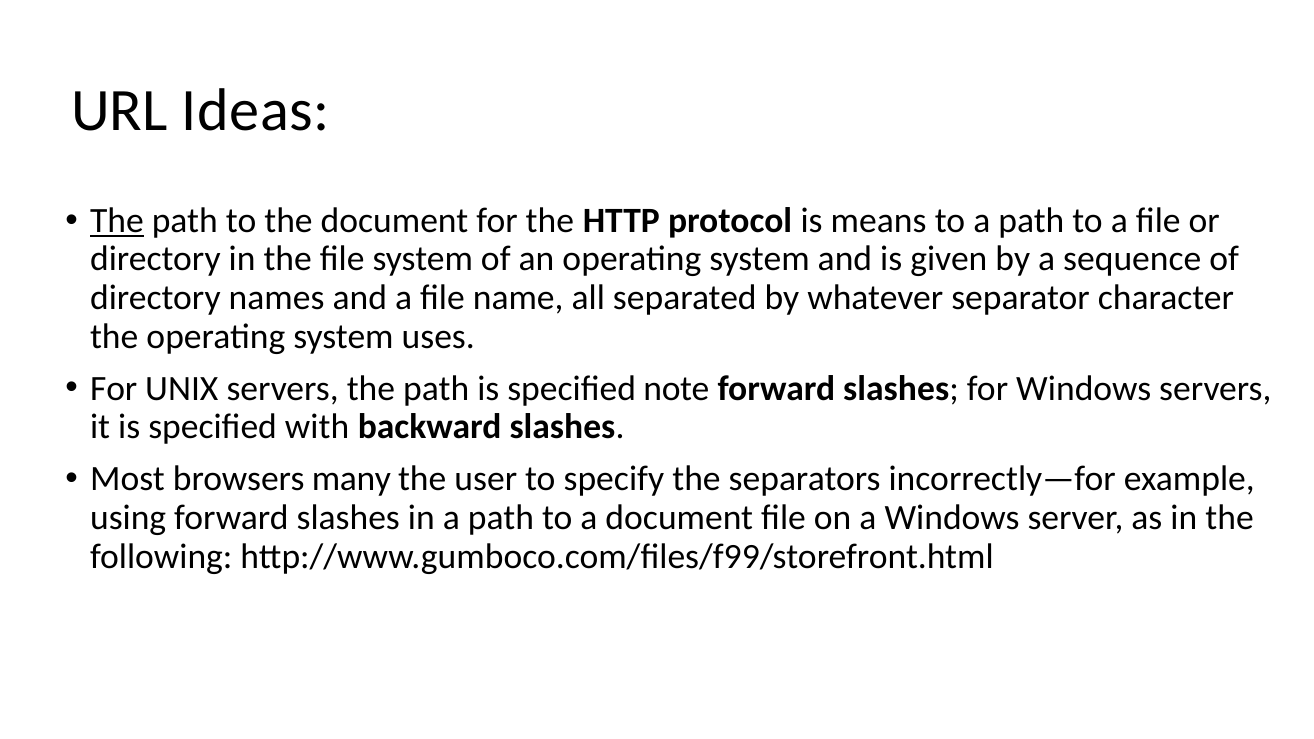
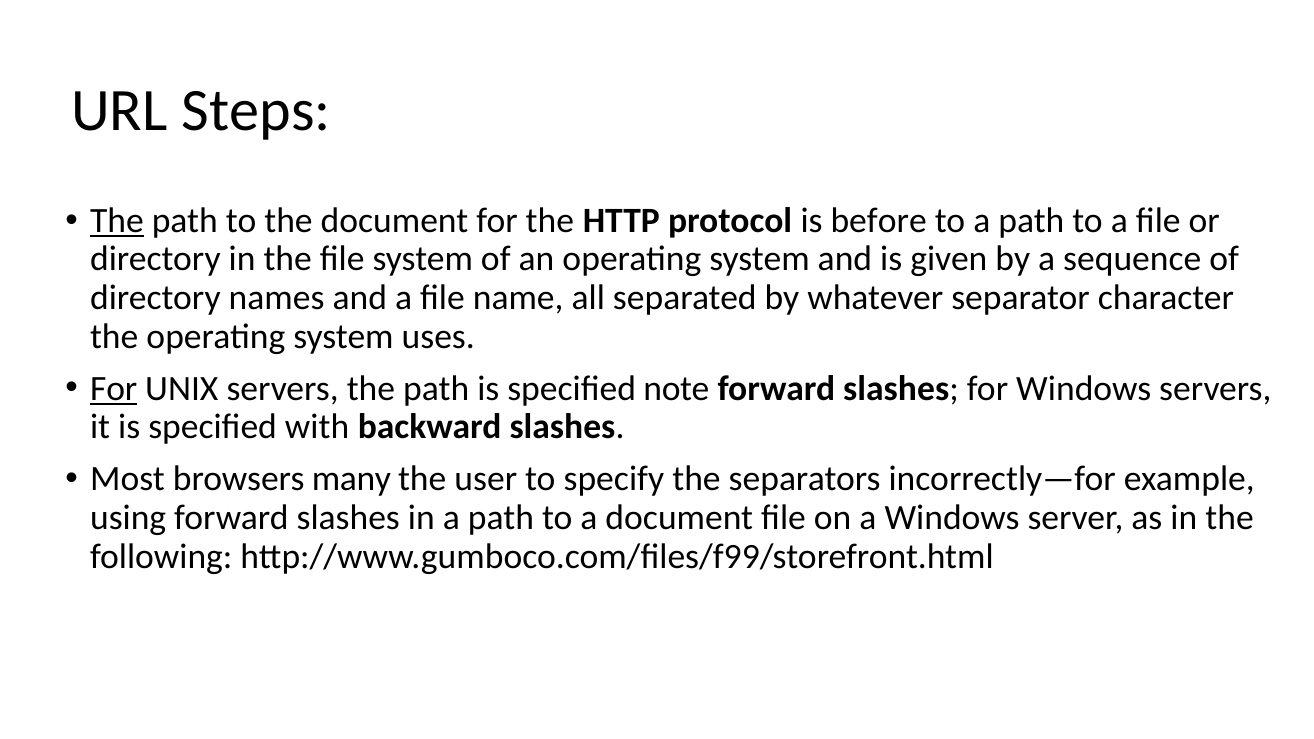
Ideas: Ideas -> Steps
means: means -> before
For at (114, 389) underline: none -> present
